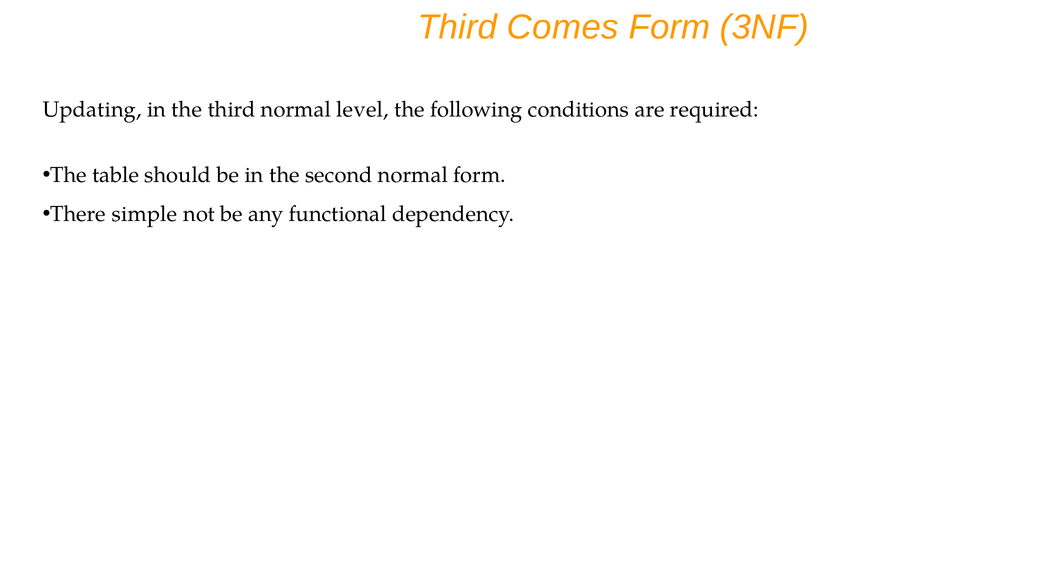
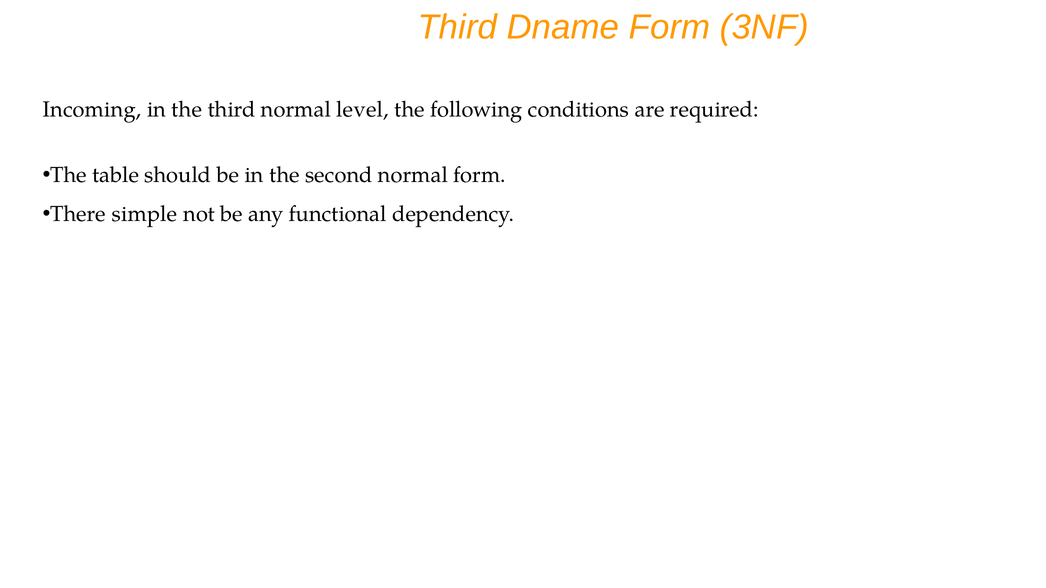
Comes: Comes -> Dname
Updating: Updating -> Incoming
